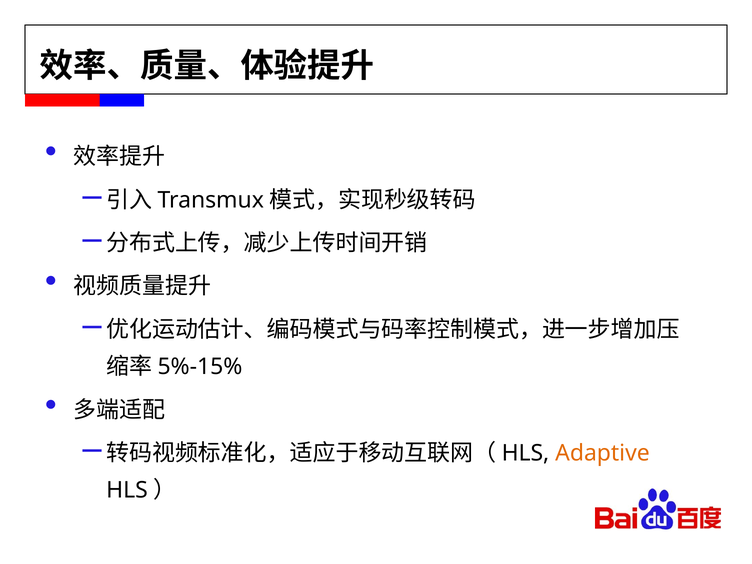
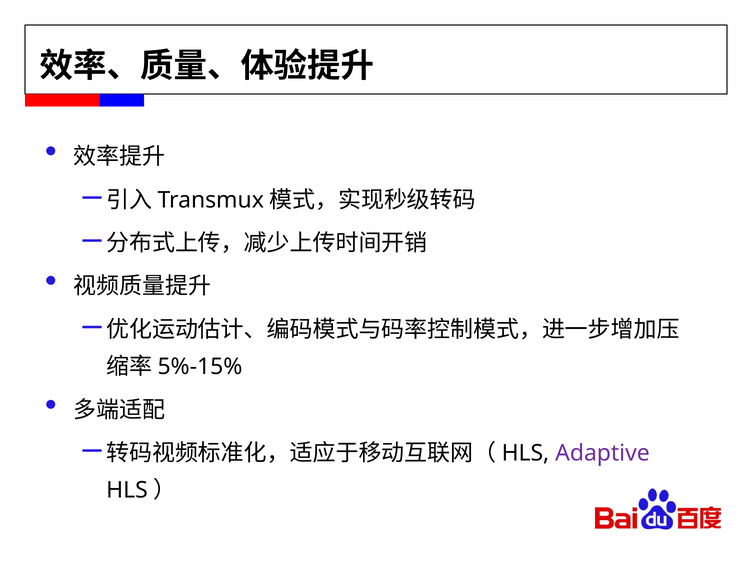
Adaptive colour: orange -> purple
